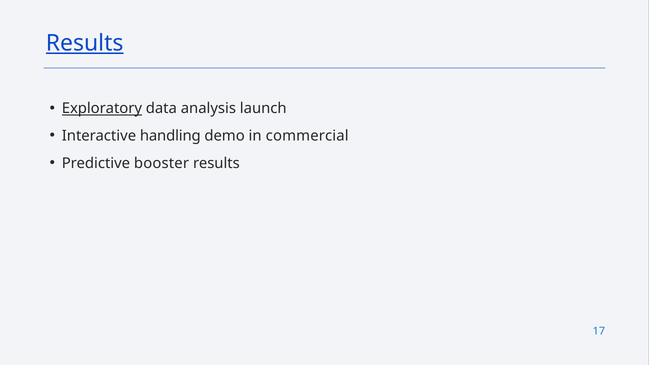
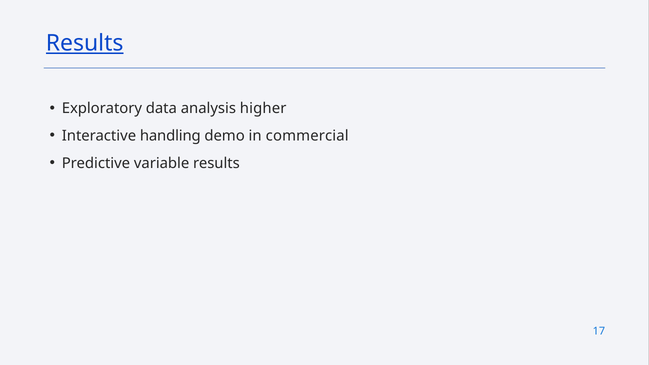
Exploratory underline: present -> none
launch: launch -> higher
booster: booster -> variable
